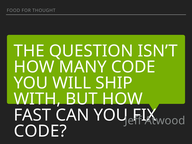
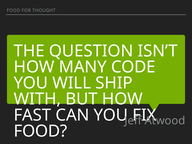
CODE at (40, 131): CODE -> FOOD
